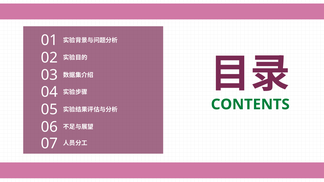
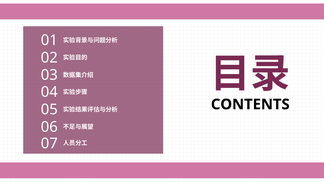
CONTENTS colour: green -> black
